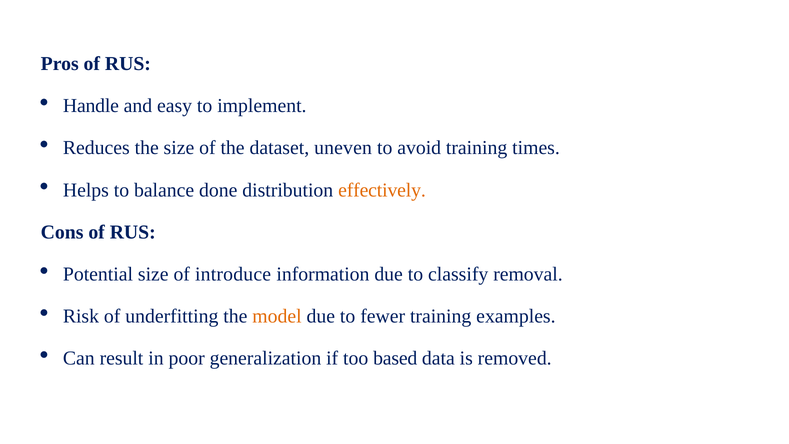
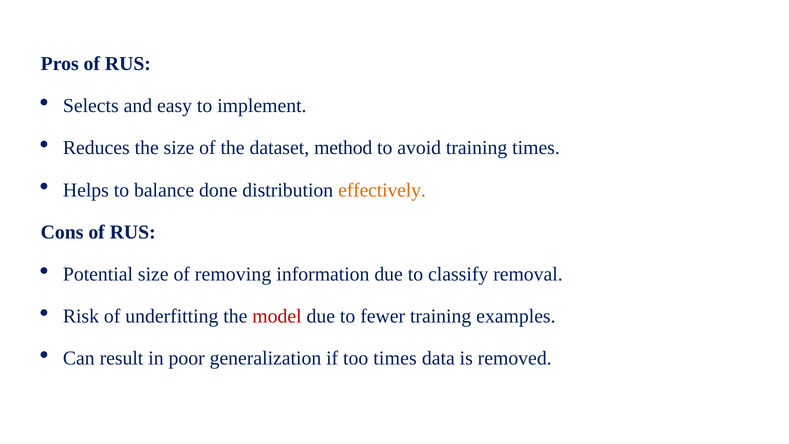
Handle: Handle -> Selects
uneven: uneven -> method
introduce: introduce -> removing
model colour: orange -> red
too based: based -> times
